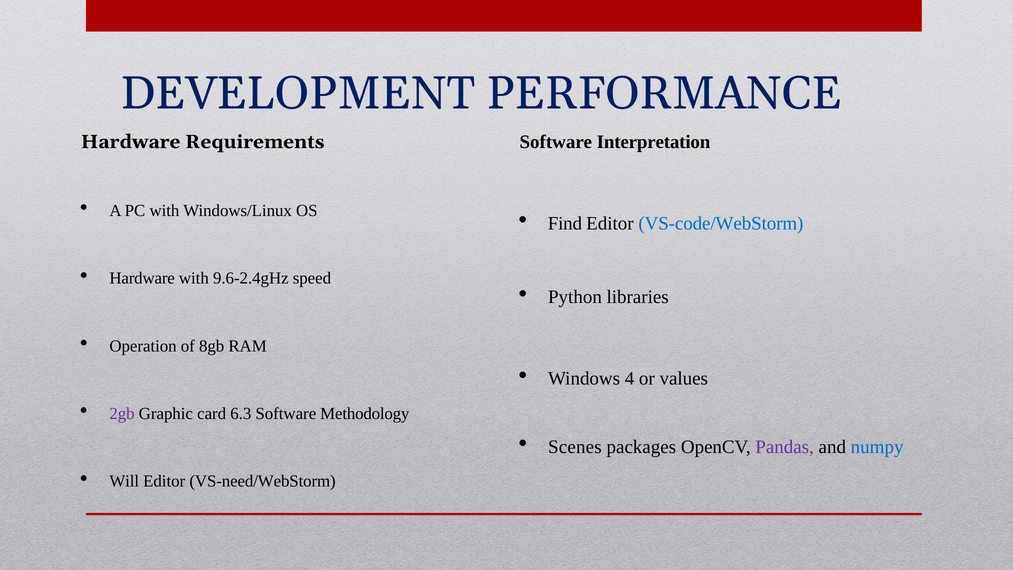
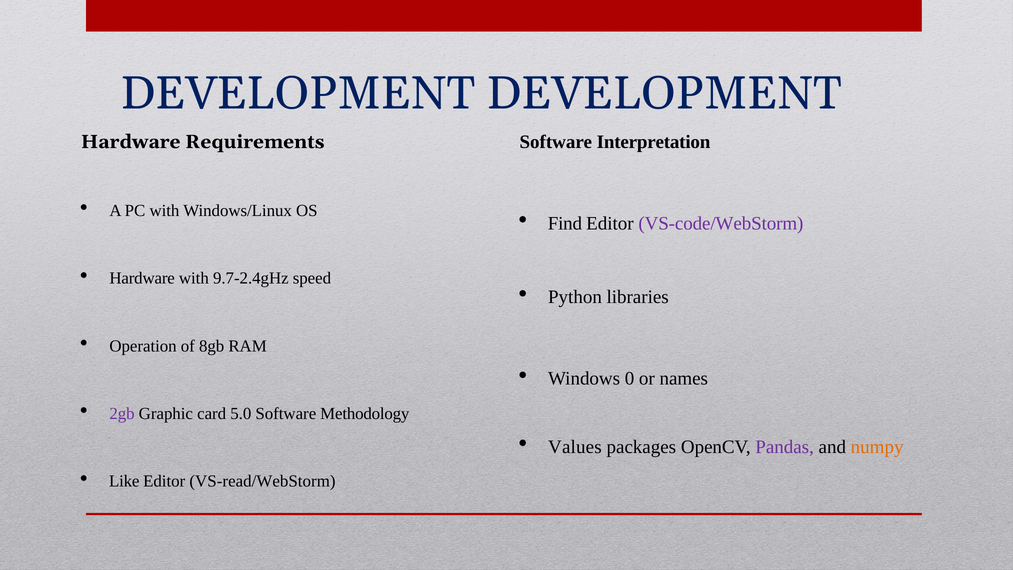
DEVELOPMENT PERFORMANCE: PERFORMANCE -> DEVELOPMENT
VS-code/WebStorm colour: blue -> purple
9.6-2.4gHz: 9.6-2.4gHz -> 9.7-2.4gHz
4: 4 -> 0
values: values -> names
6.3: 6.3 -> 5.0
Scenes: Scenes -> Values
numpy colour: blue -> orange
Will: Will -> Like
VS-need/WebStorm: VS-need/WebStorm -> VS-read/WebStorm
